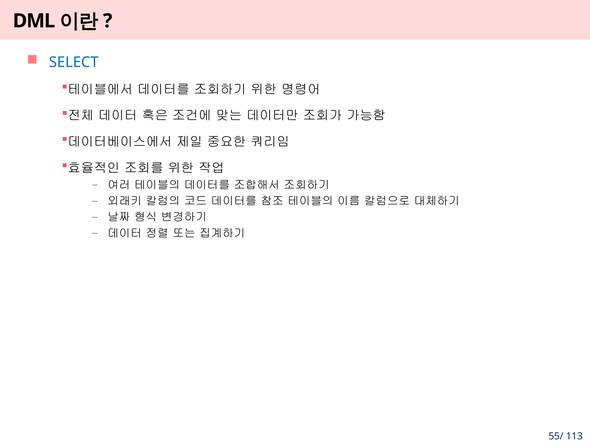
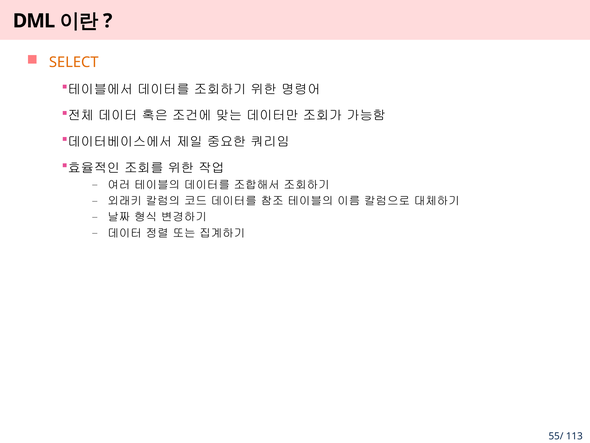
SELECT colour: blue -> orange
